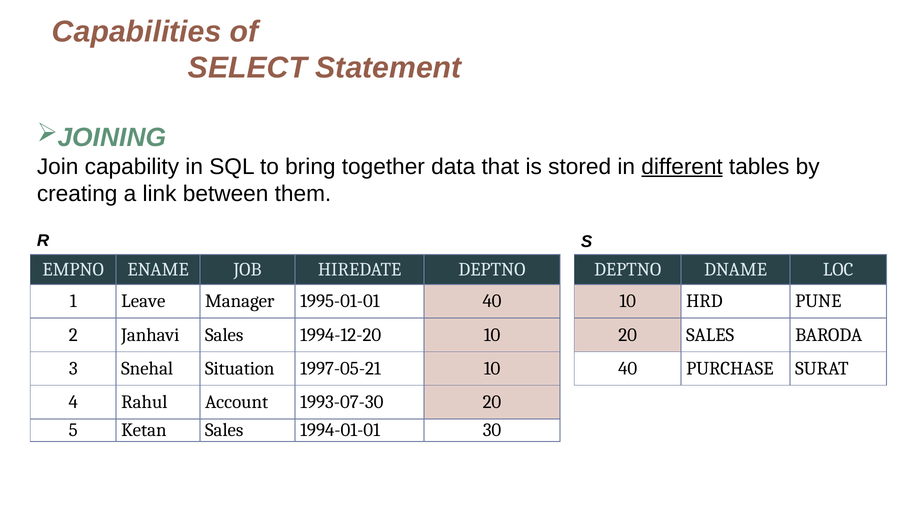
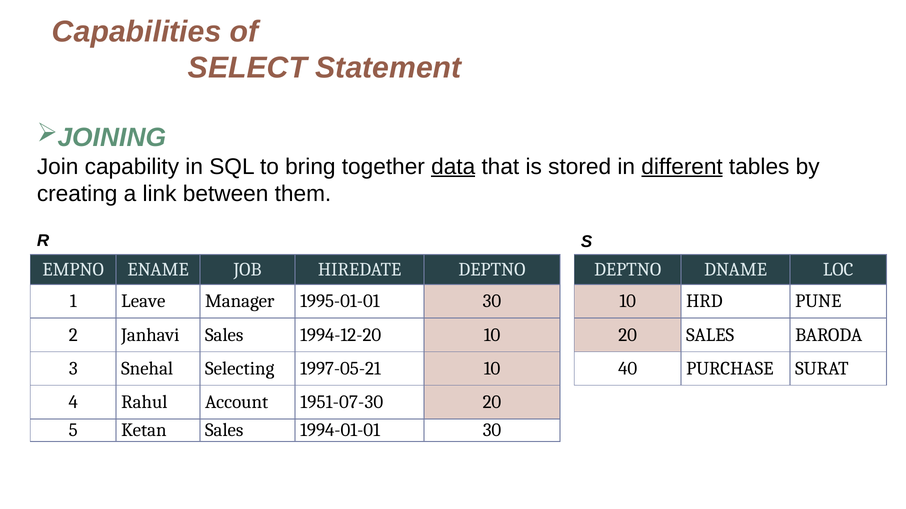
data underline: none -> present
1995-01-01 40: 40 -> 30
Situation: Situation -> Selecting
1993-07-30: 1993-07-30 -> 1951-07-30
